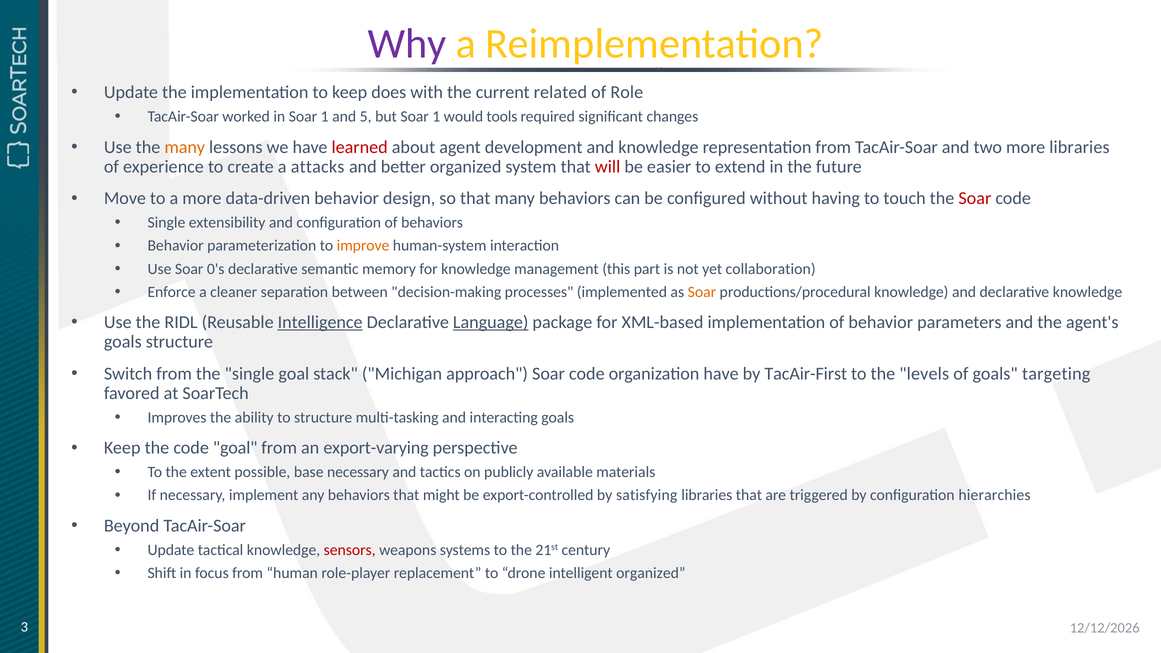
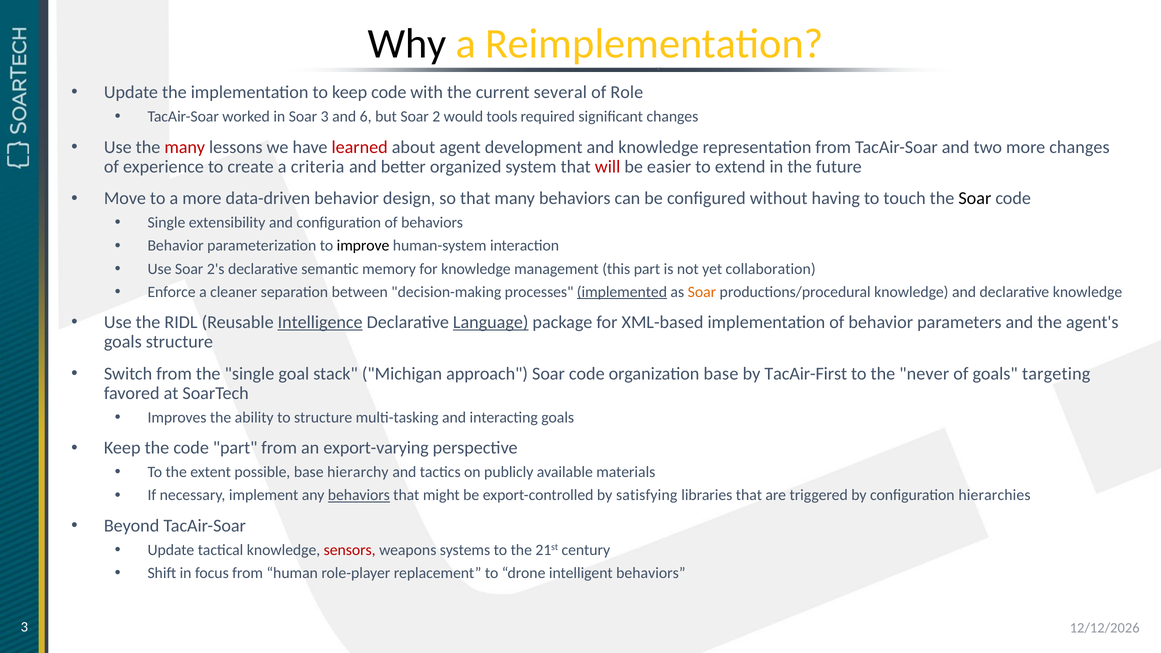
Why colour: purple -> black
keep does: does -> code
related: related -> several
in Soar 1: 1 -> 3
5: 5 -> 6
but Soar 1: 1 -> 2
many at (185, 147) colour: orange -> red
more libraries: libraries -> changes
attacks: attacks -> criteria
Soar at (975, 198) colour: red -> black
improve colour: orange -> black
0's: 0's -> 2's
implemented underline: none -> present
organization have: have -> base
levels: levels -> never
code goal: goal -> part
base necessary: necessary -> hierarchy
behaviors at (359, 495) underline: none -> present
intelligent organized: organized -> behaviors
